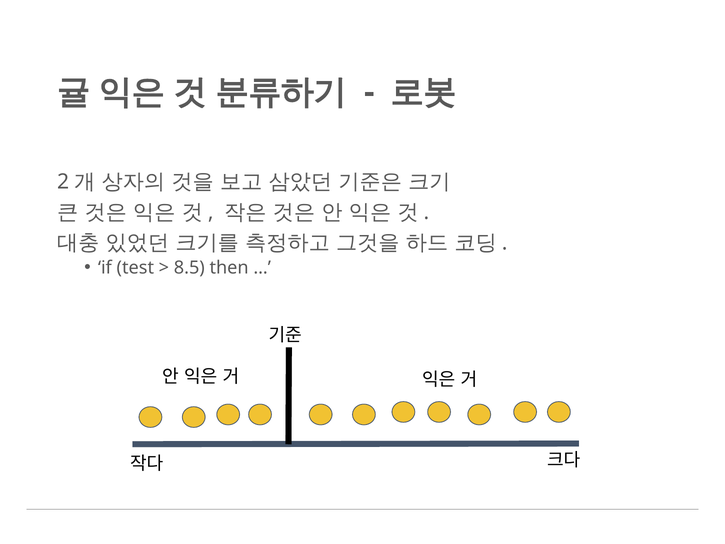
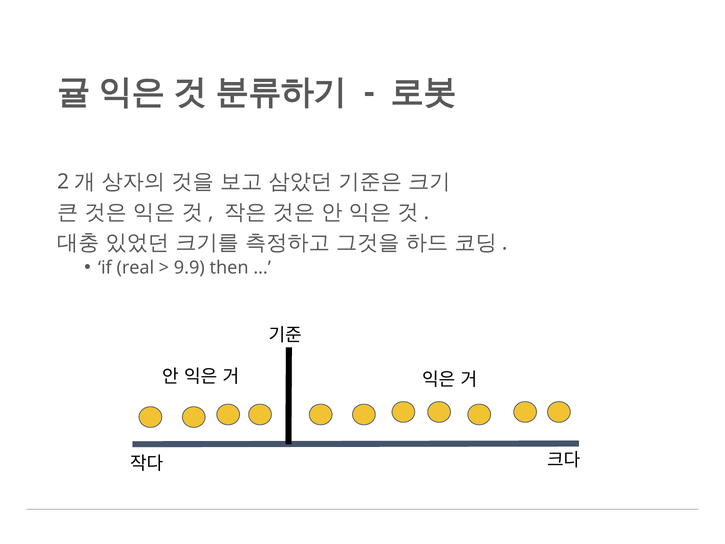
test: test -> real
8.5: 8.5 -> 9.9
